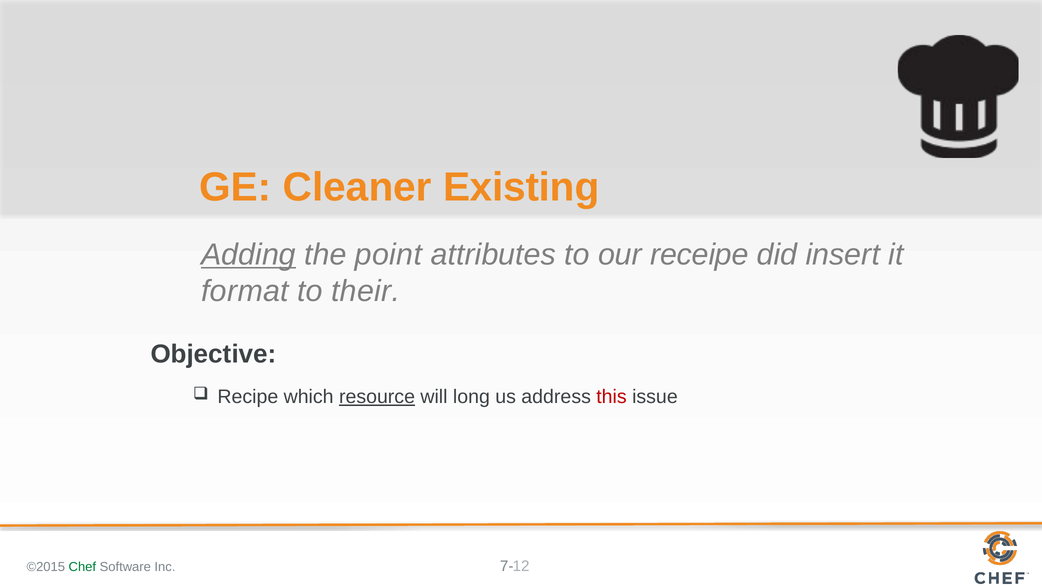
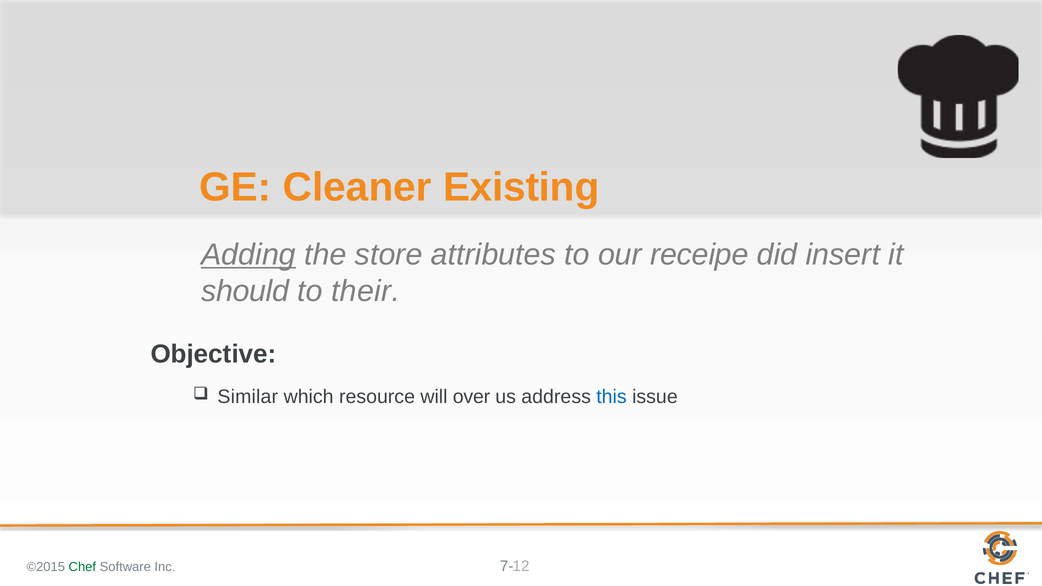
point: point -> store
format: format -> should
Recipe: Recipe -> Similar
resource underline: present -> none
long: long -> over
this colour: red -> blue
